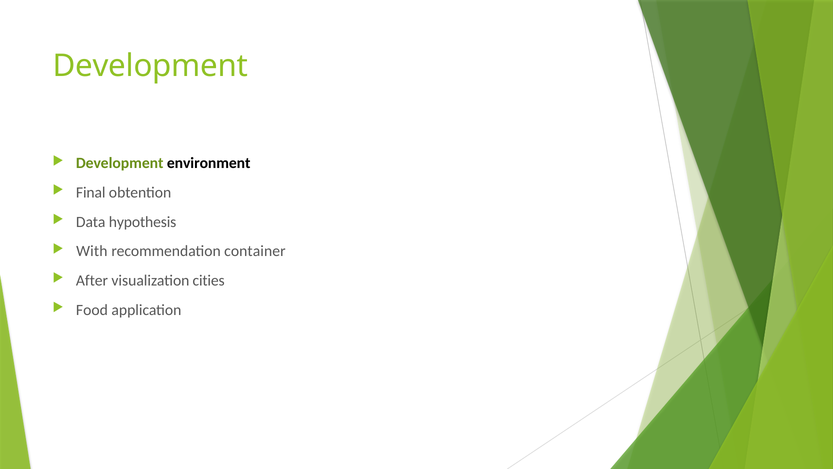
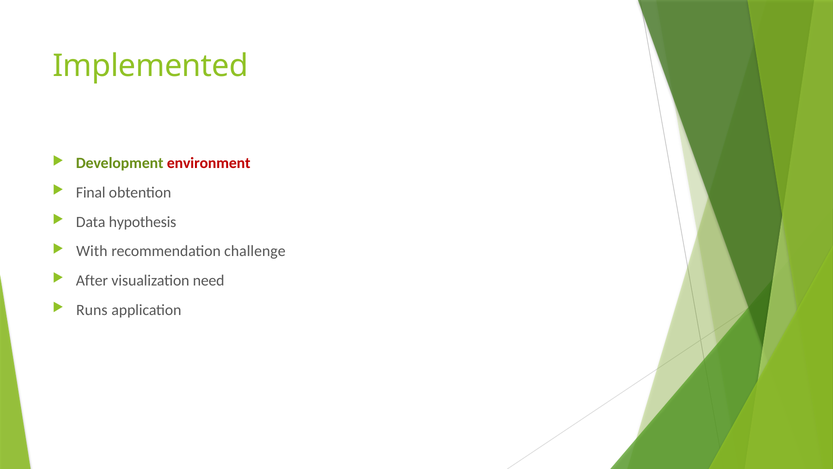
Development at (150, 66): Development -> Implemented
environment colour: black -> red
container: container -> challenge
cities: cities -> need
Food: Food -> Runs
